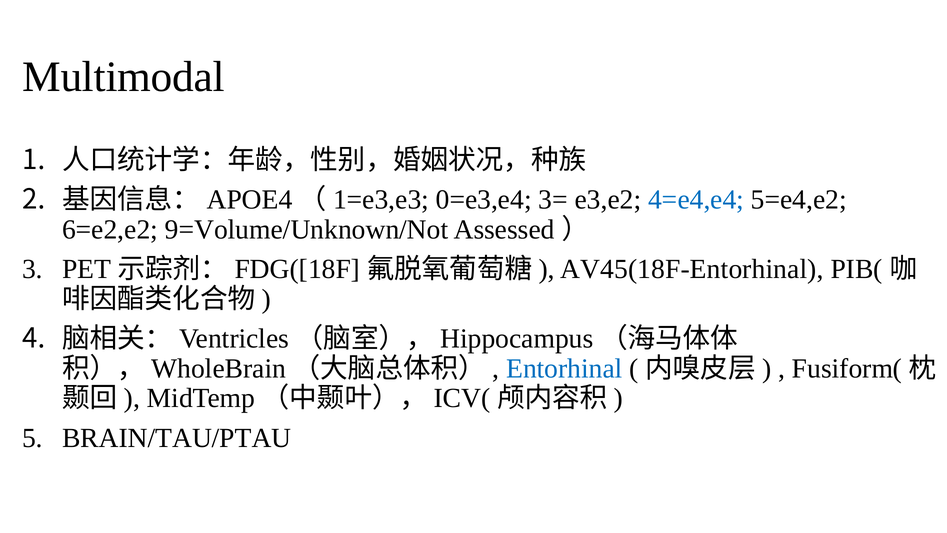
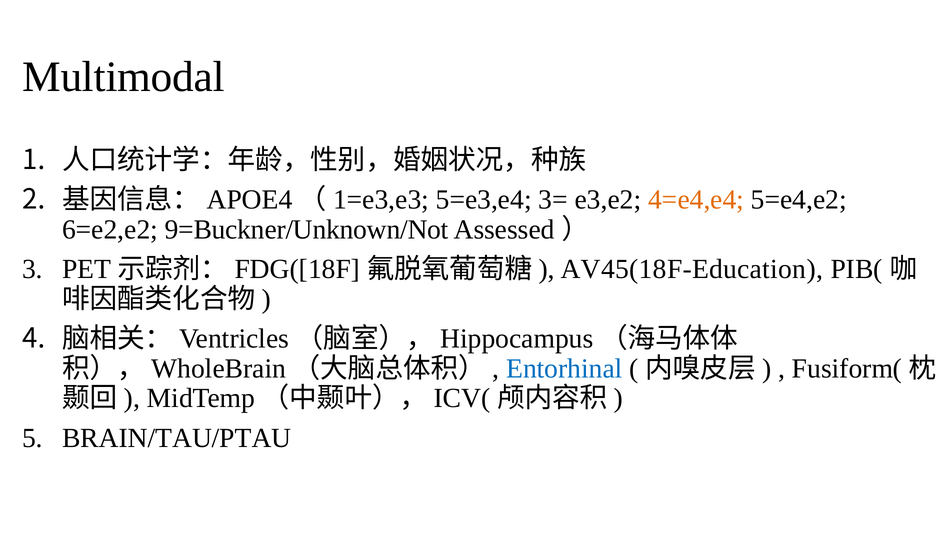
0=e3,e4: 0=e3,e4 -> 5=e3,e4
4=e4,e4 colour: blue -> orange
9=Volume/Unknown/Not: 9=Volume/Unknown/Not -> 9=Buckner/Unknown/Not
AV45(18F-Entorhinal: AV45(18F-Entorhinal -> AV45(18F-Education
